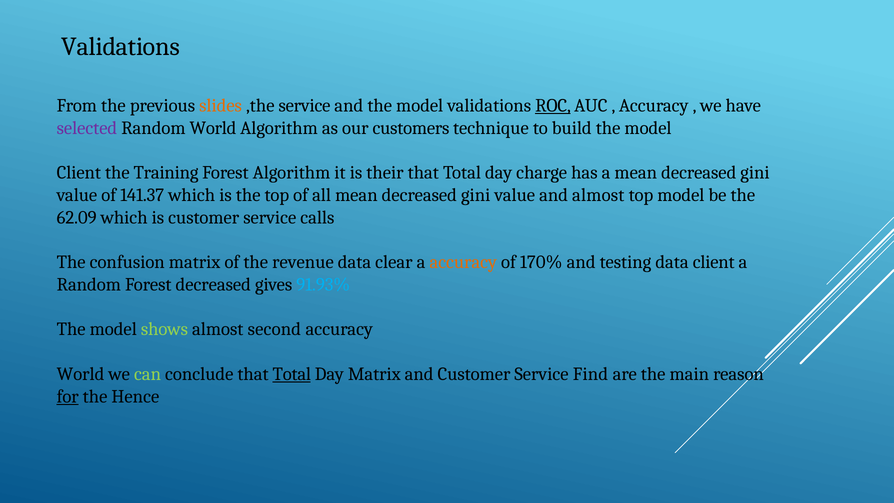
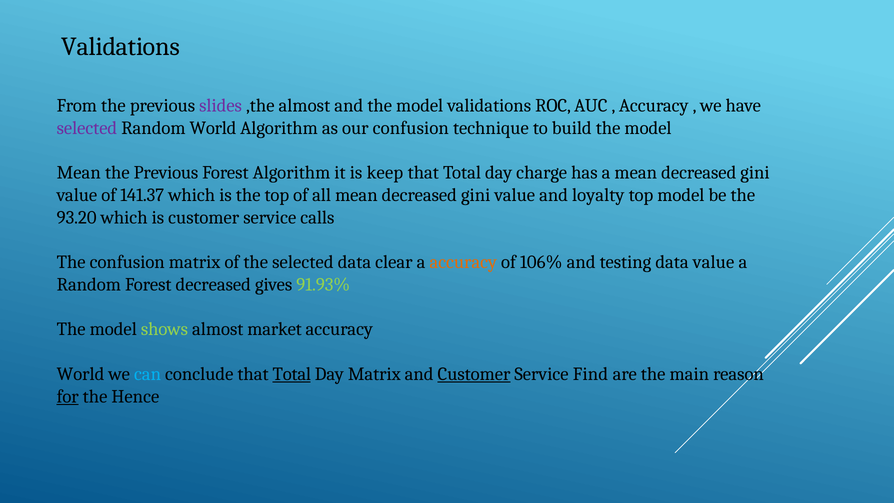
slides colour: orange -> purple
,the service: service -> almost
ROC underline: present -> none
our customers: customers -> confusion
Client at (79, 173): Client -> Mean
Training at (166, 173): Training -> Previous
their: their -> keep
and almost: almost -> loyalty
62.09: 62.09 -> 93.20
the revenue: revenue -> selected
170%: 170% -> 106%
data client: client -> value
91.93% colour: light blue -> light green
second: second -> market
can colour: light green -> light blue
Customer at (474, 374) underline: none -> present
